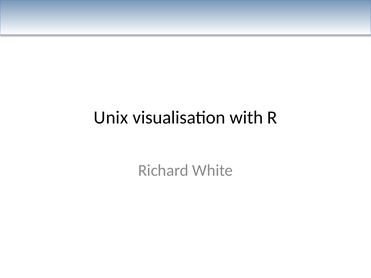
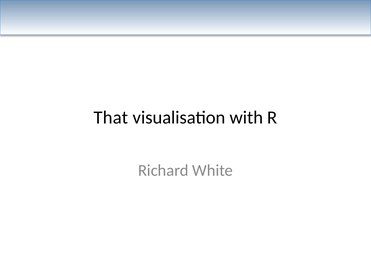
Unix: Unix -> That
